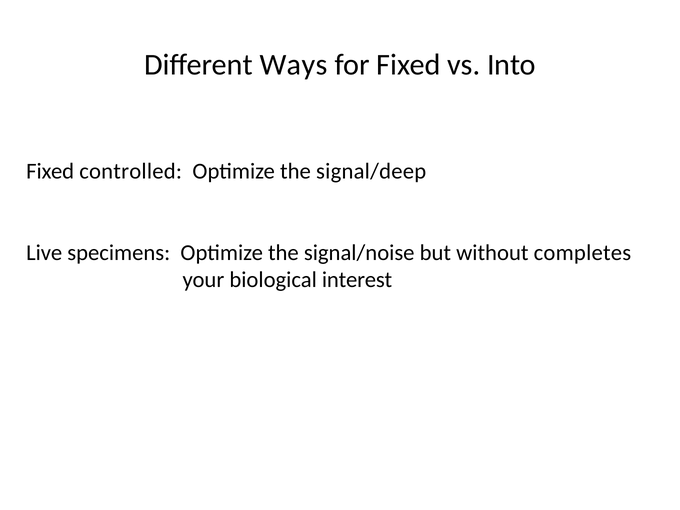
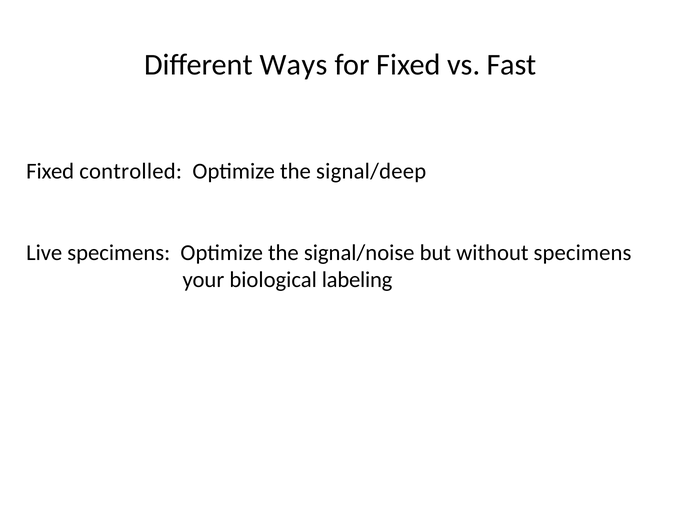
Into: Into -> Fast
without completes: completes -> specimens
interest: interest -> labeling
